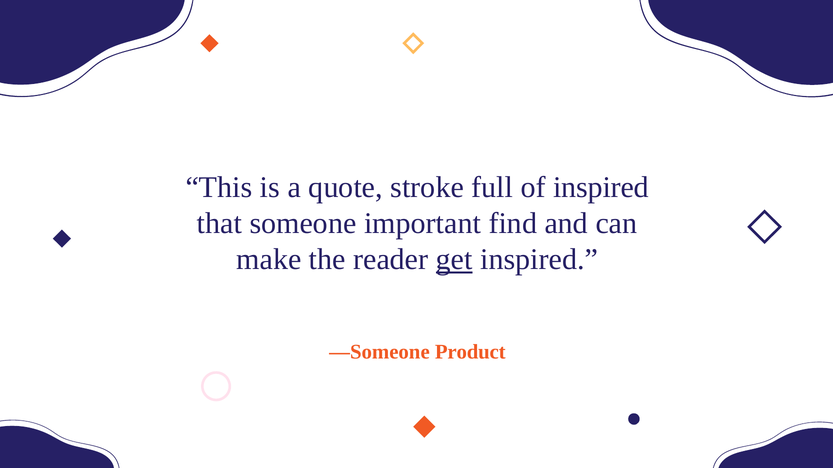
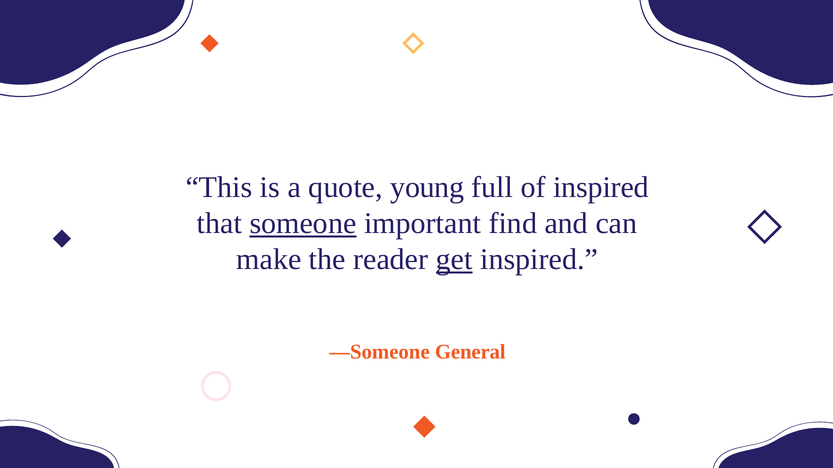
stroke: stroke -> young
someone underline: none -> present
Product: Product -> General
